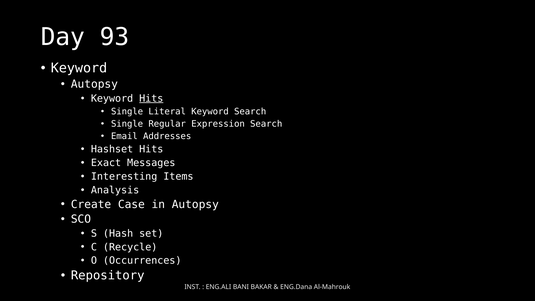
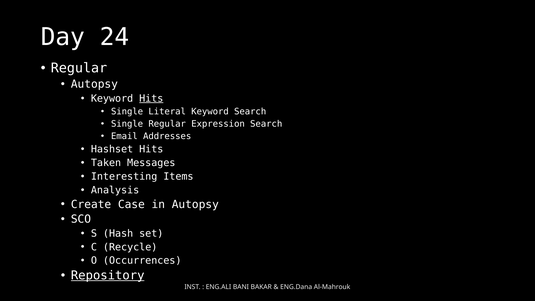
93: 93 -> 24
Keyword at (79, 68): Keyword -> Regular
Exact: Exact -> Taken
Repository underline: none -> present
